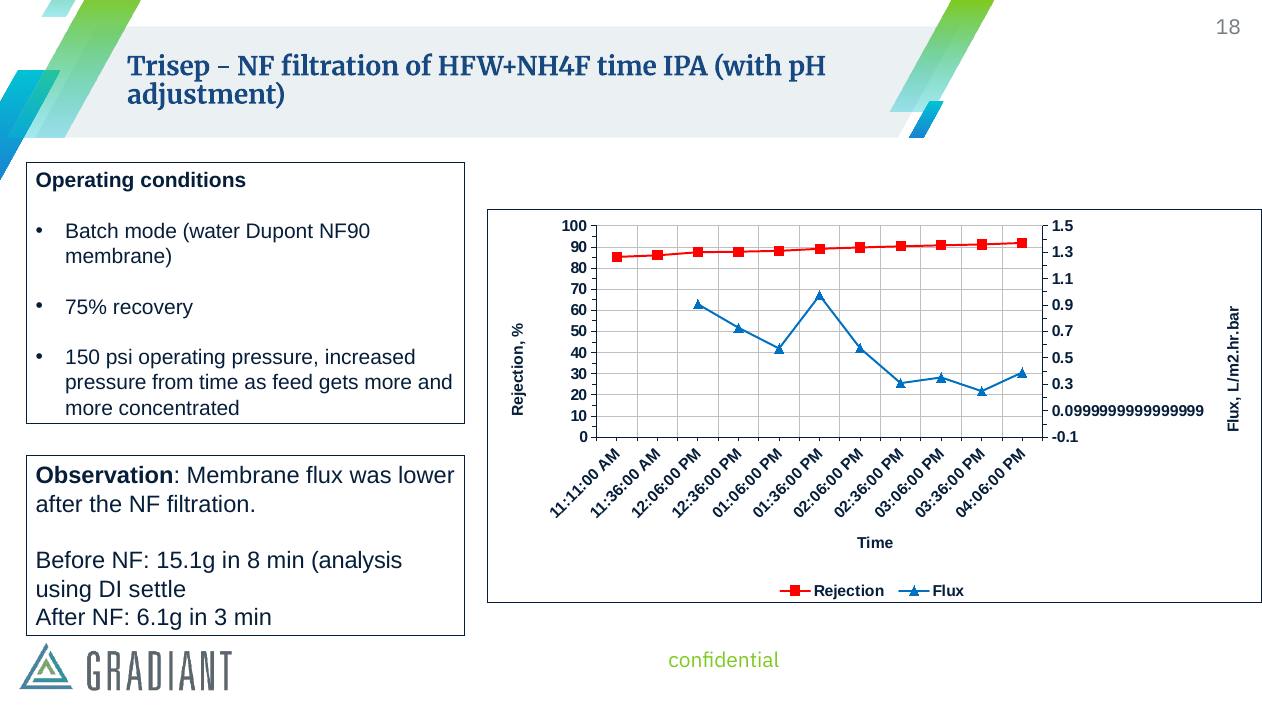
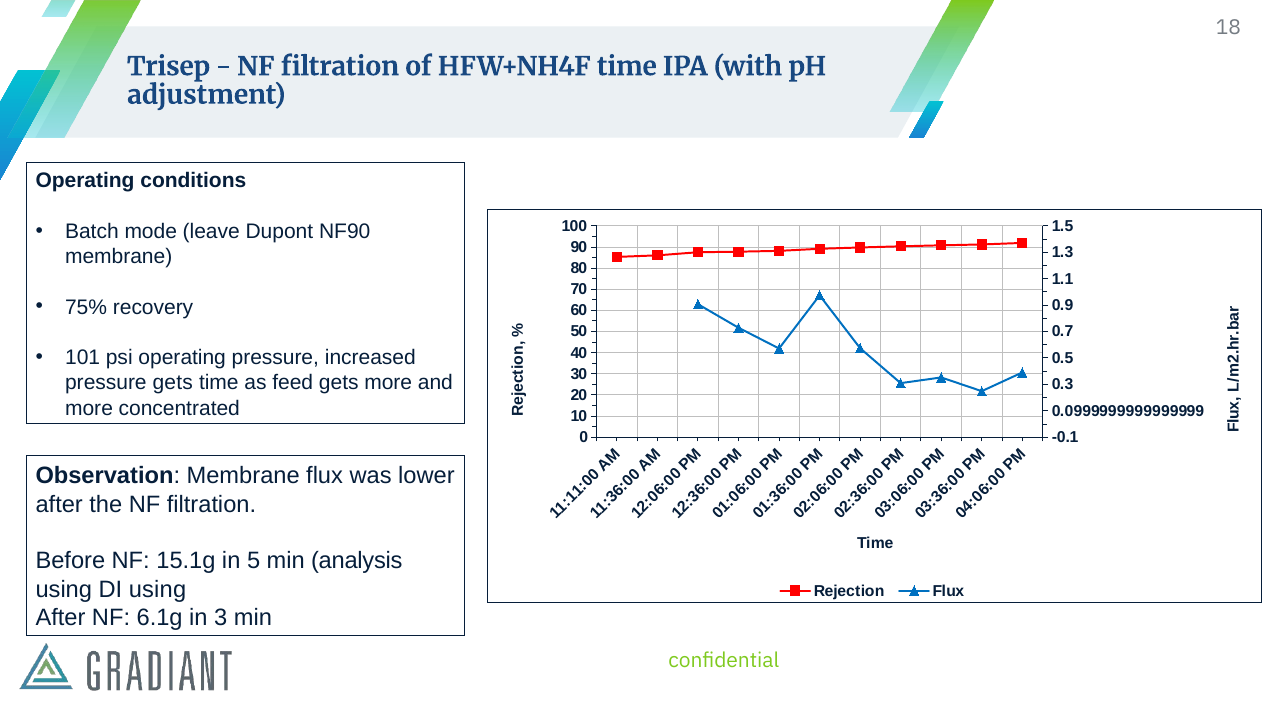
water: water -> leave
150: 150 -> 101
pressure from: from -> gets
8: 8 -> 5
DI settle: settle -> using
